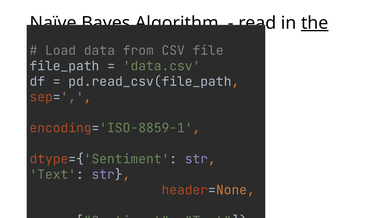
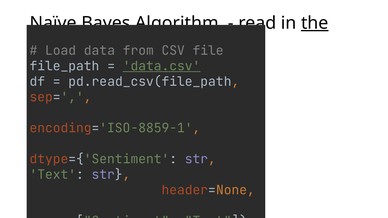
data.csv underline: none -> present
